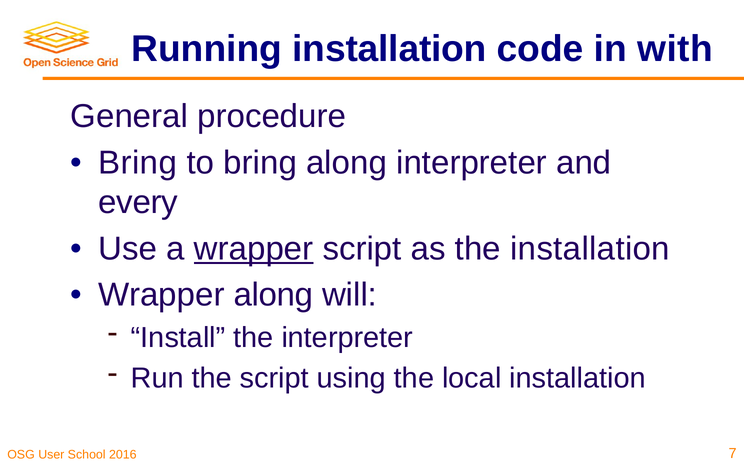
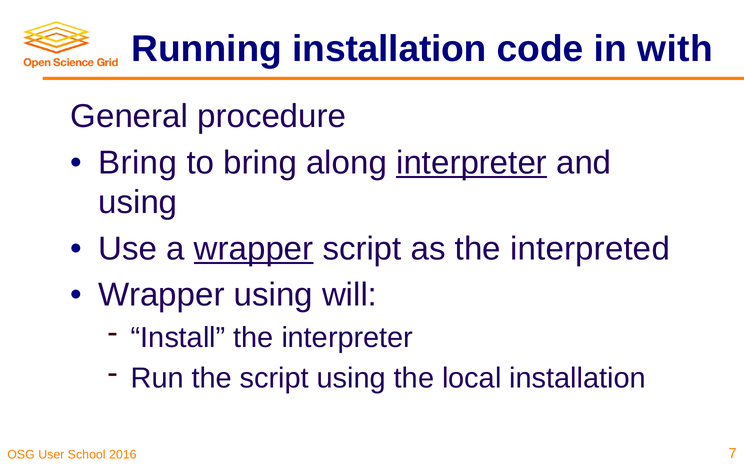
interpreter at (472, 163) underline: none -> present
every at (138, 202): every -> using
the installation: installation -> interpreted
Wrapper along: along -> using
